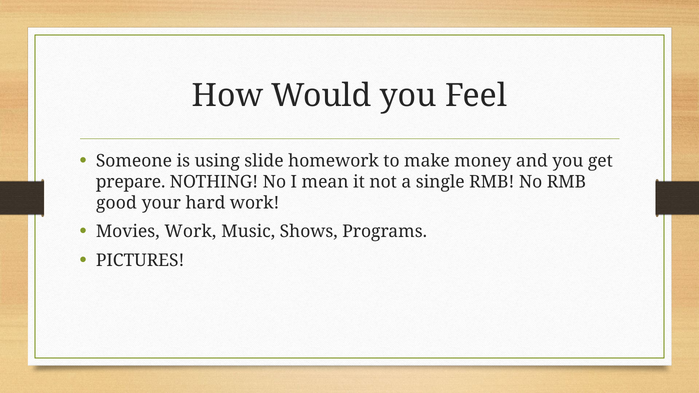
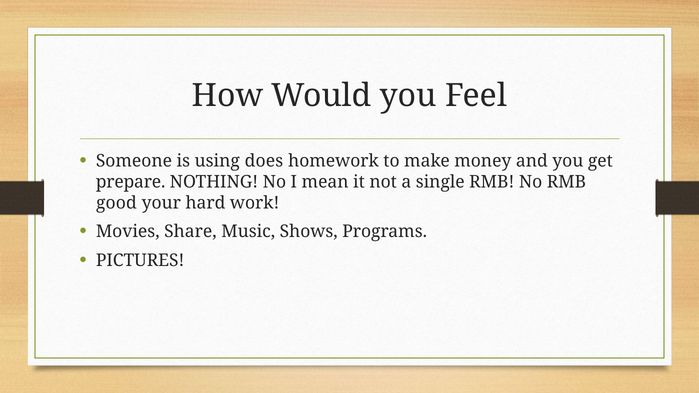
slide: slide -> does
Movies Work: Work -> Share
